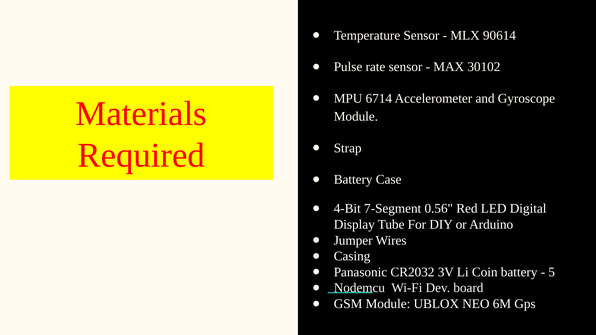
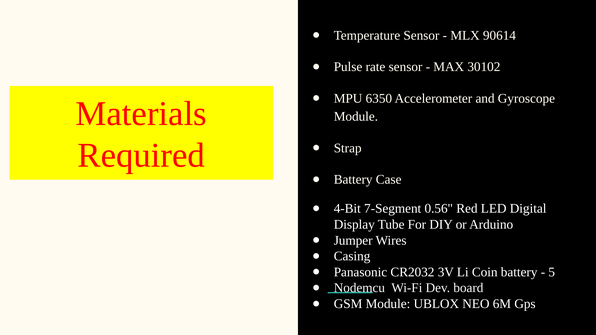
6714: 6714 -> 6350
